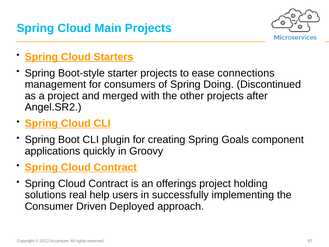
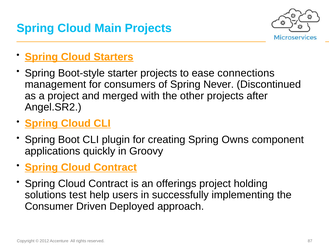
Doing: Doing -> Never
Goals: Goals -> Owns
real: real -> test
